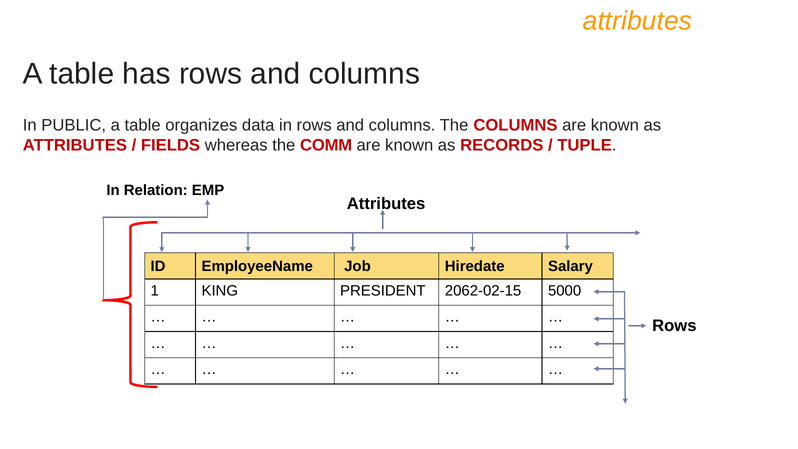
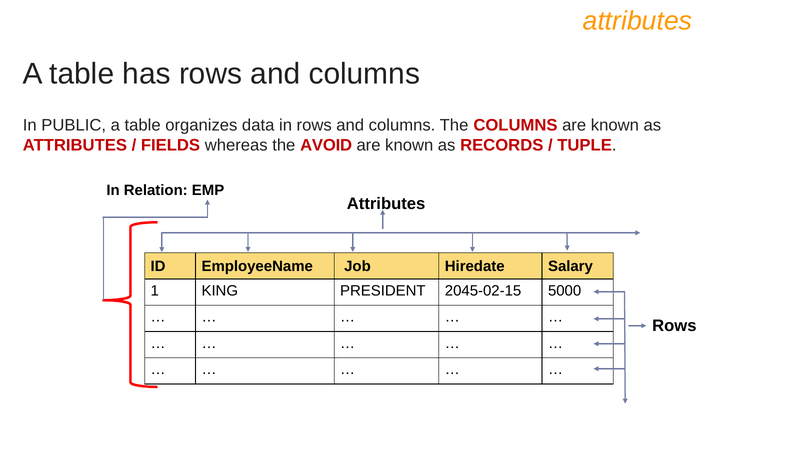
COMM: COMM -> AVOID
2062-02-15: 2062-02-15 -> 2045-02-15
